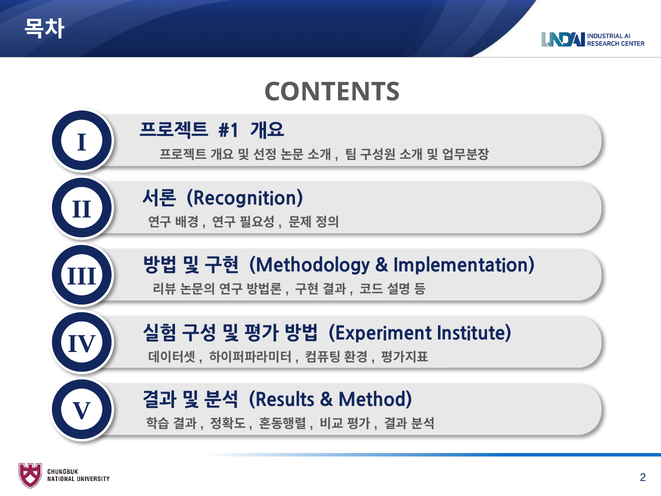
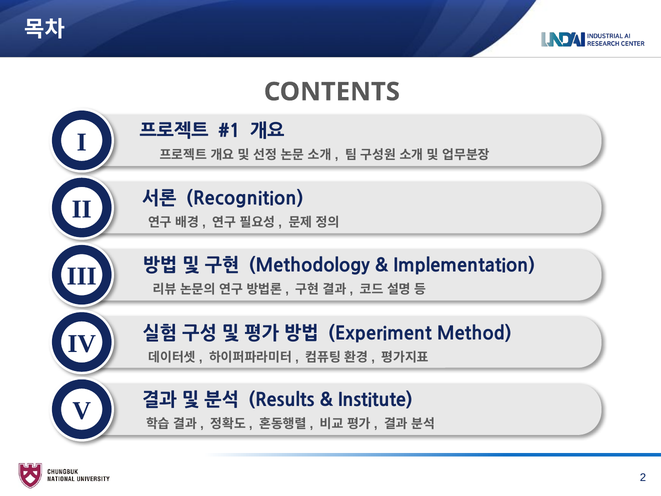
Institute: Institute -> Method
Method: Method -> Institute
